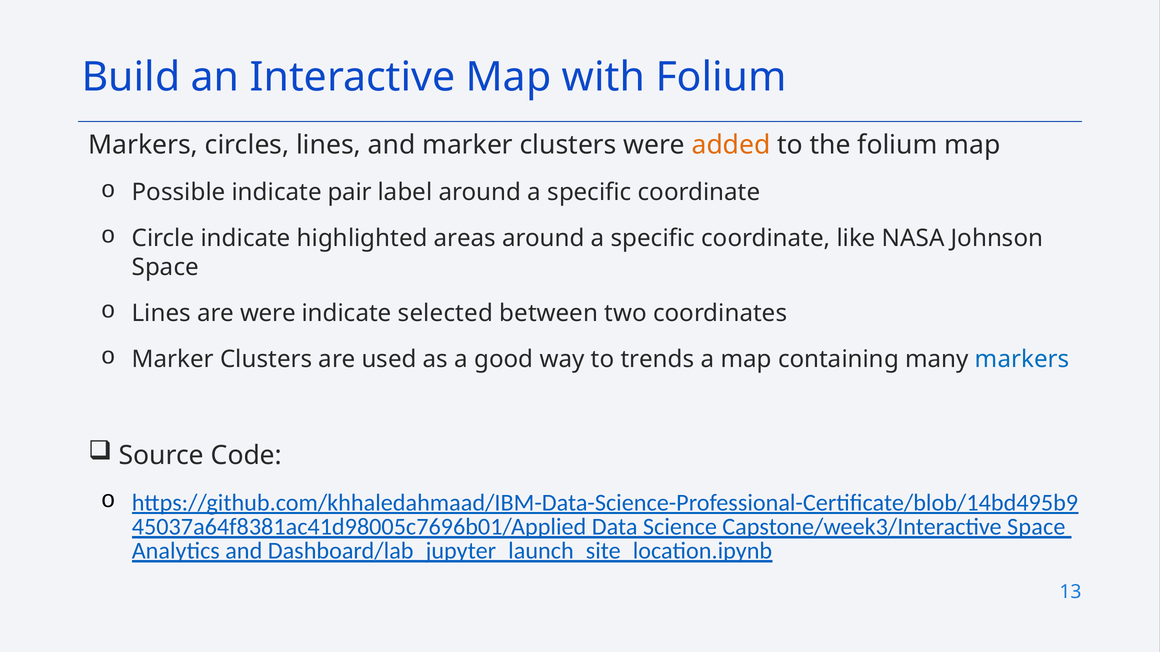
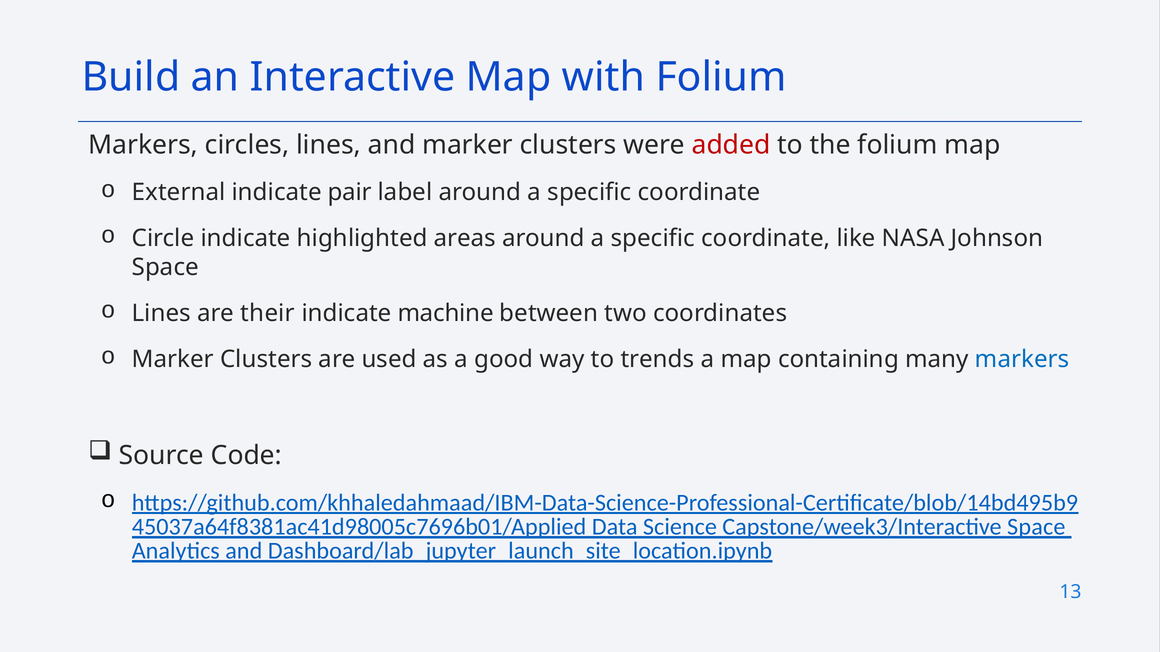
added colour: orange -> red
Possible: Possible -> External
are were: were -> their
selected: selected -> machine
